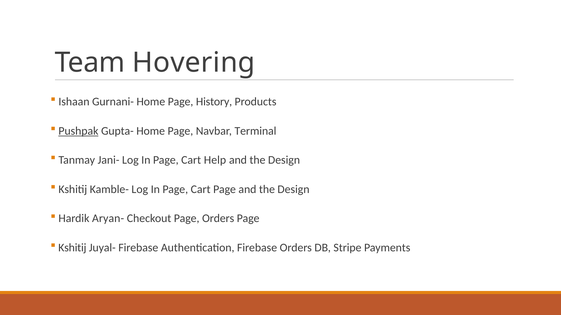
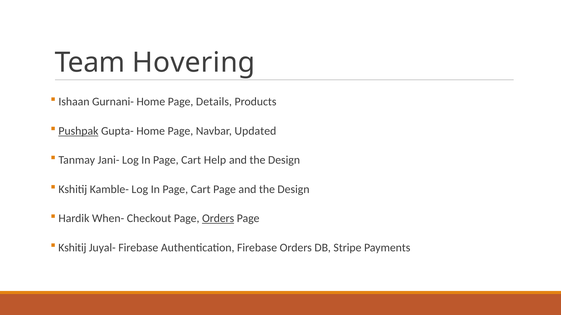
History: History -> Details
Terminal: Terminal -> Updated
Aryan-: Aryan- -> When-
Orders at (218, 219) underline: none -> present
